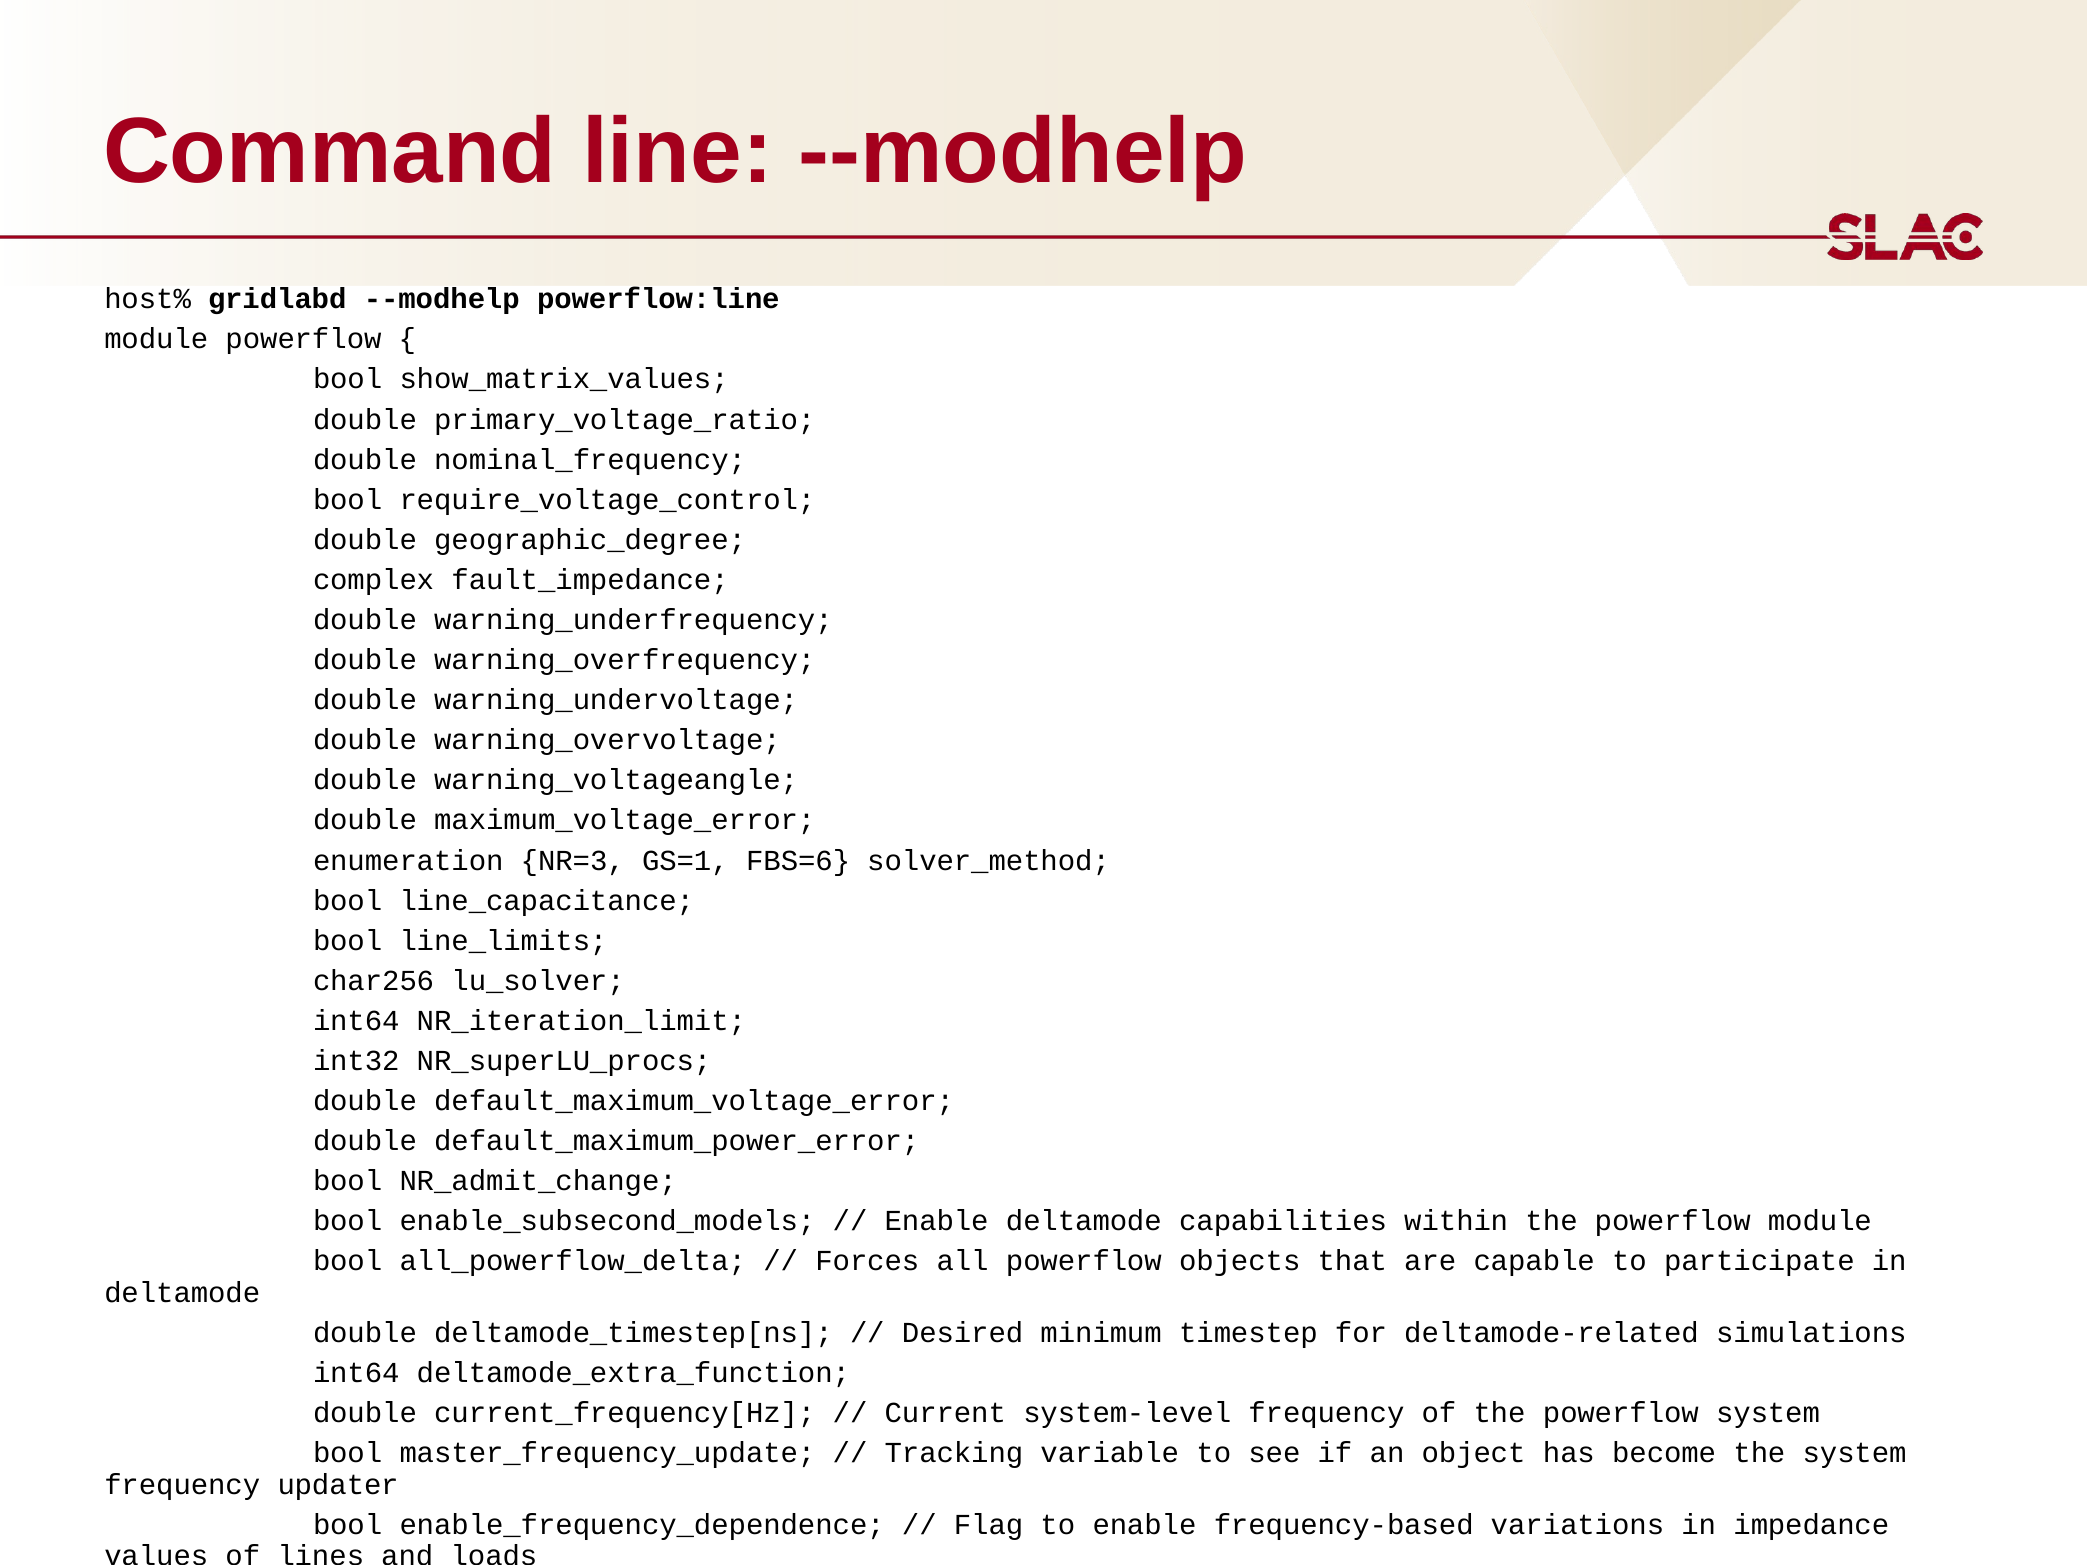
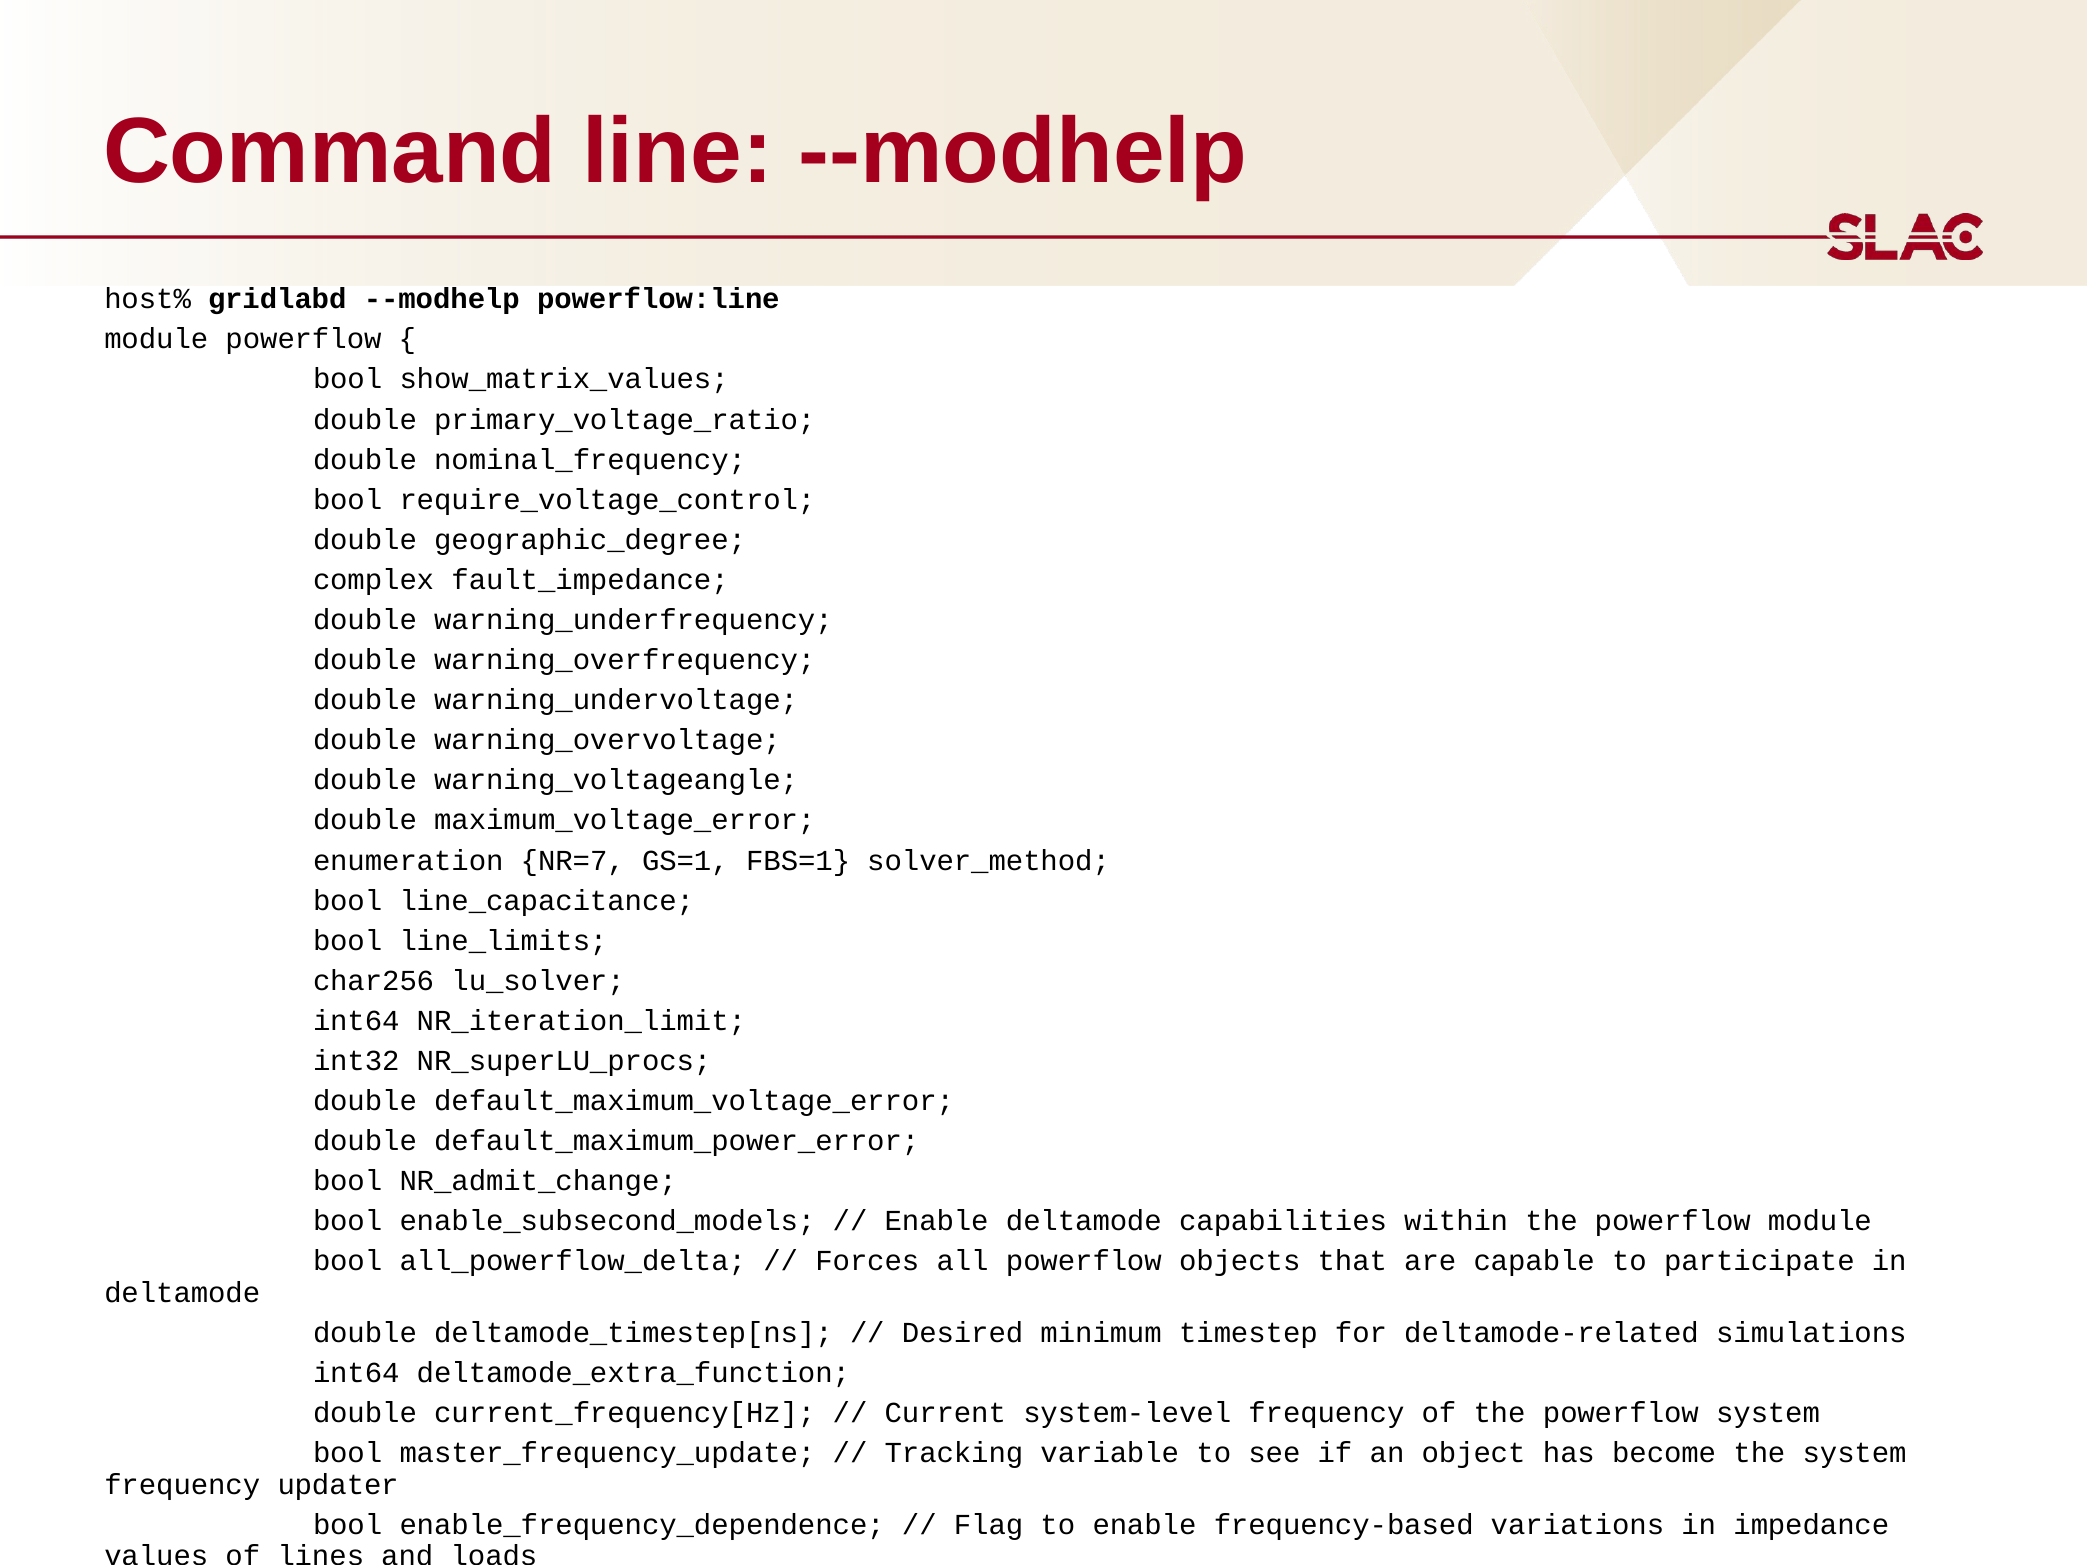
NR=3: NR=3 -> NR=7
FBS=6: FBS=6 -> FBS=1
